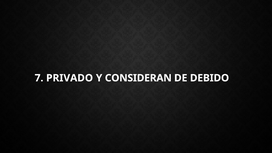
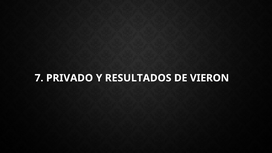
CONSIDERAN: CONSIDERAN -> RESULTADOS
DEBIDO: DEBIDO -> VIERON
